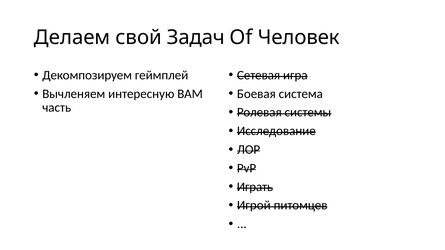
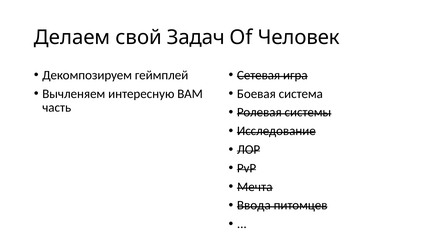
Играть: Играть -> Мечта
Игрой: Игрой -> Ввода
